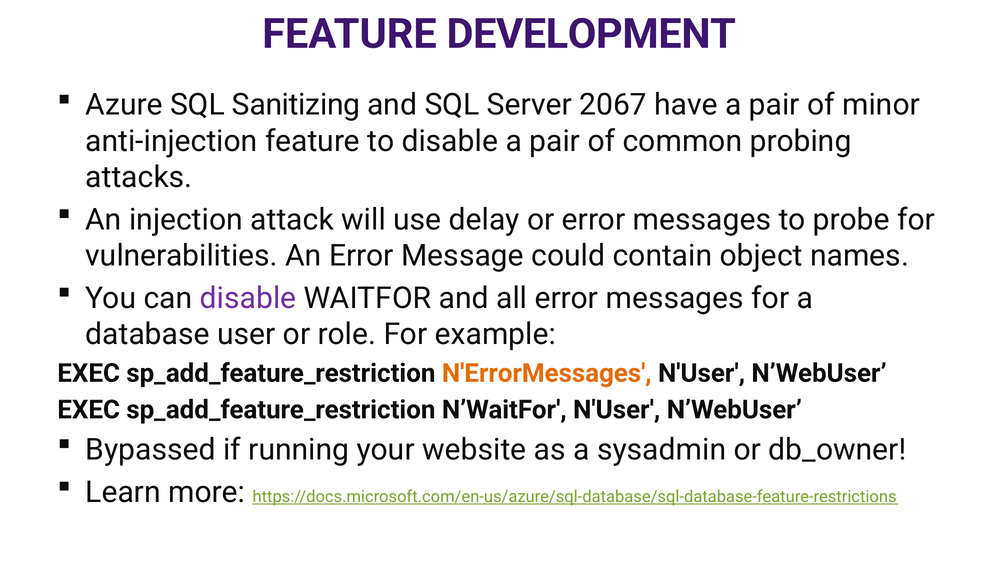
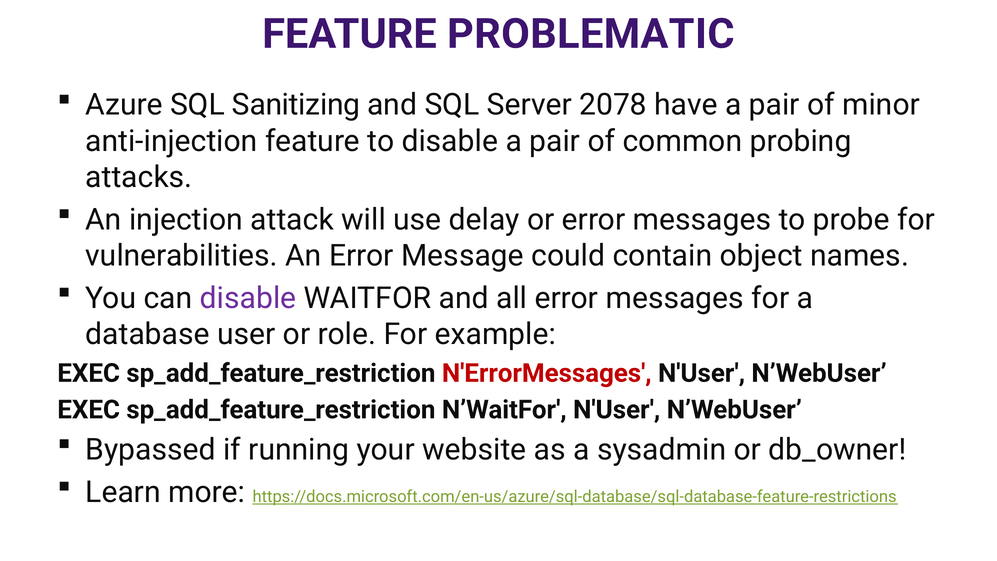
DEVELOPMENT: DEVELOPMENT -> PROBLEMATIC
2067: 2067 -> 2078
N'ErrorMessages colour: orange -> red
